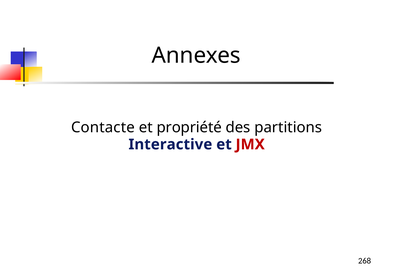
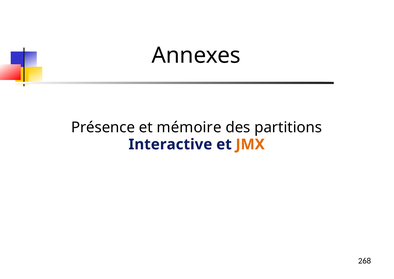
Contacte: Contacte -> Présence
propriété: propriété -> mémoire
JMX colour: red -> orange
